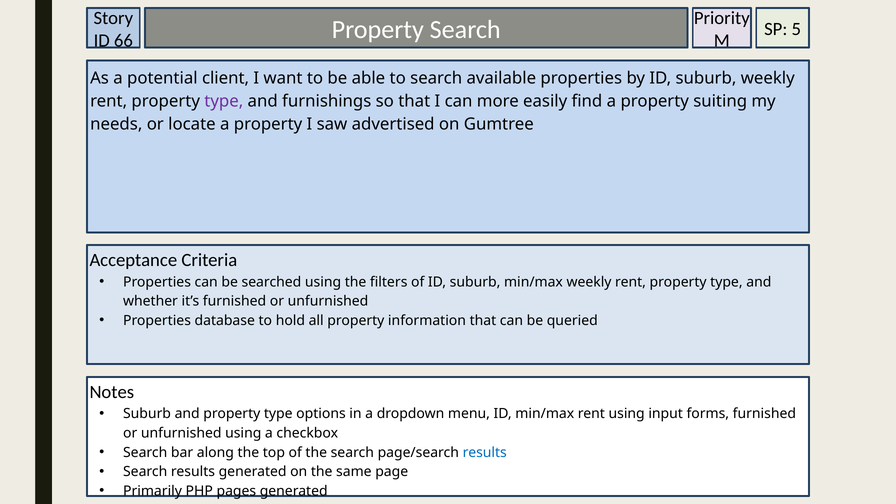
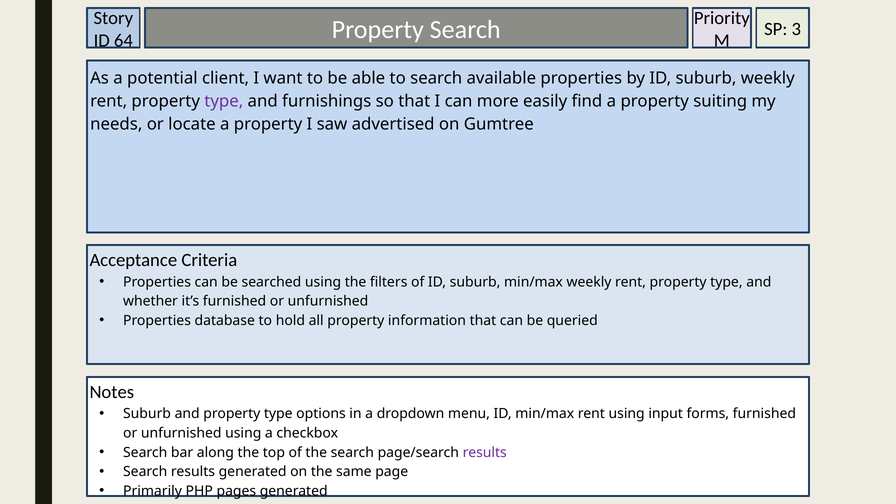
5: 5 -> 3
66: 66 -> 64
results at (485, 452) colour: blue -> purple
